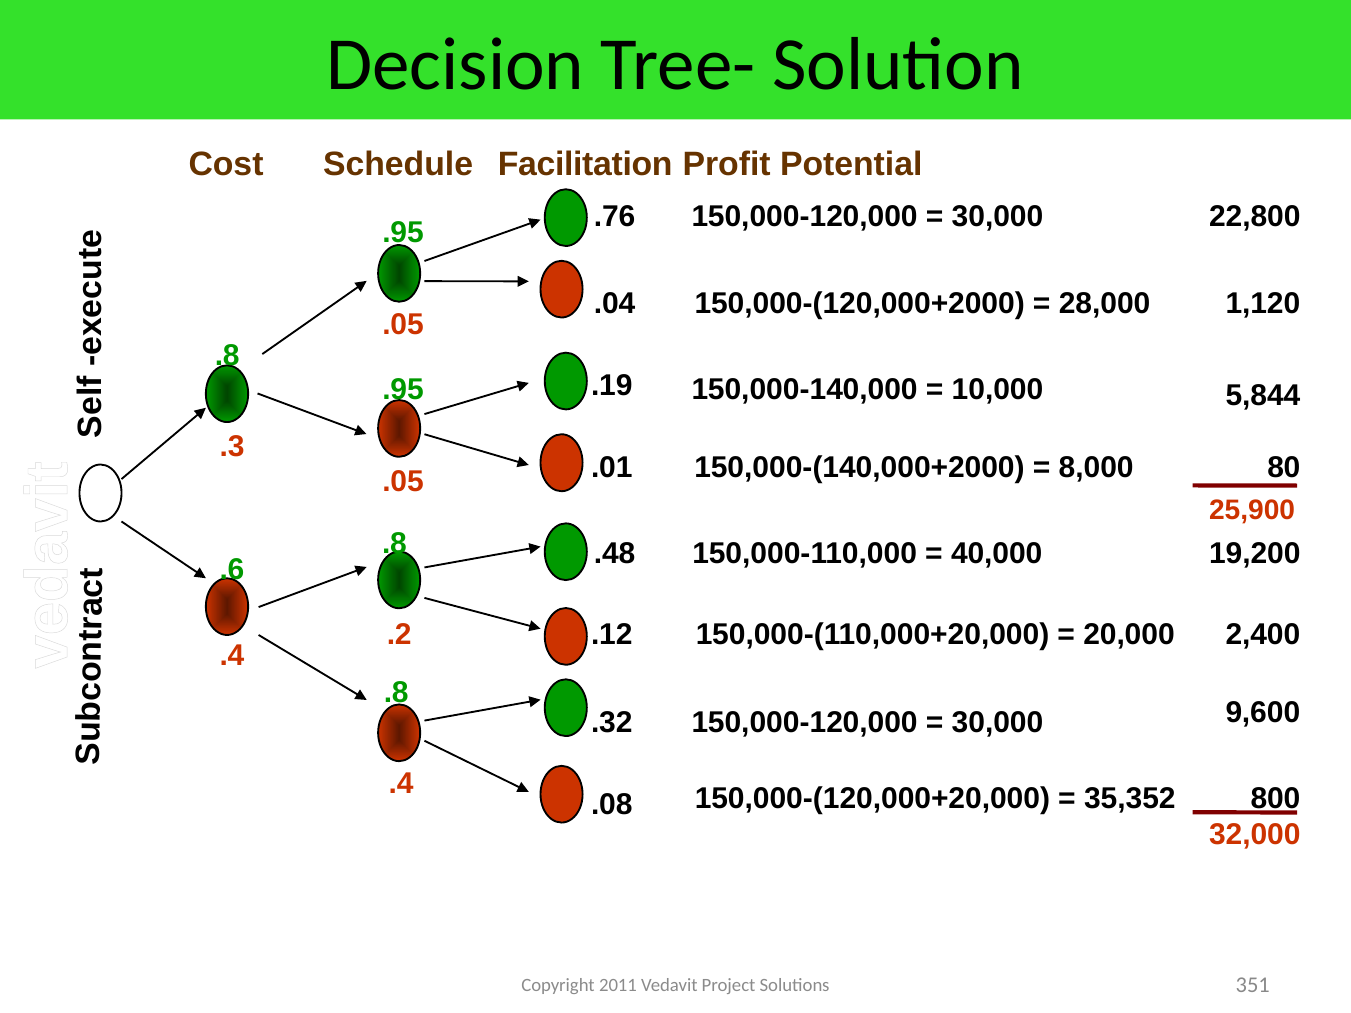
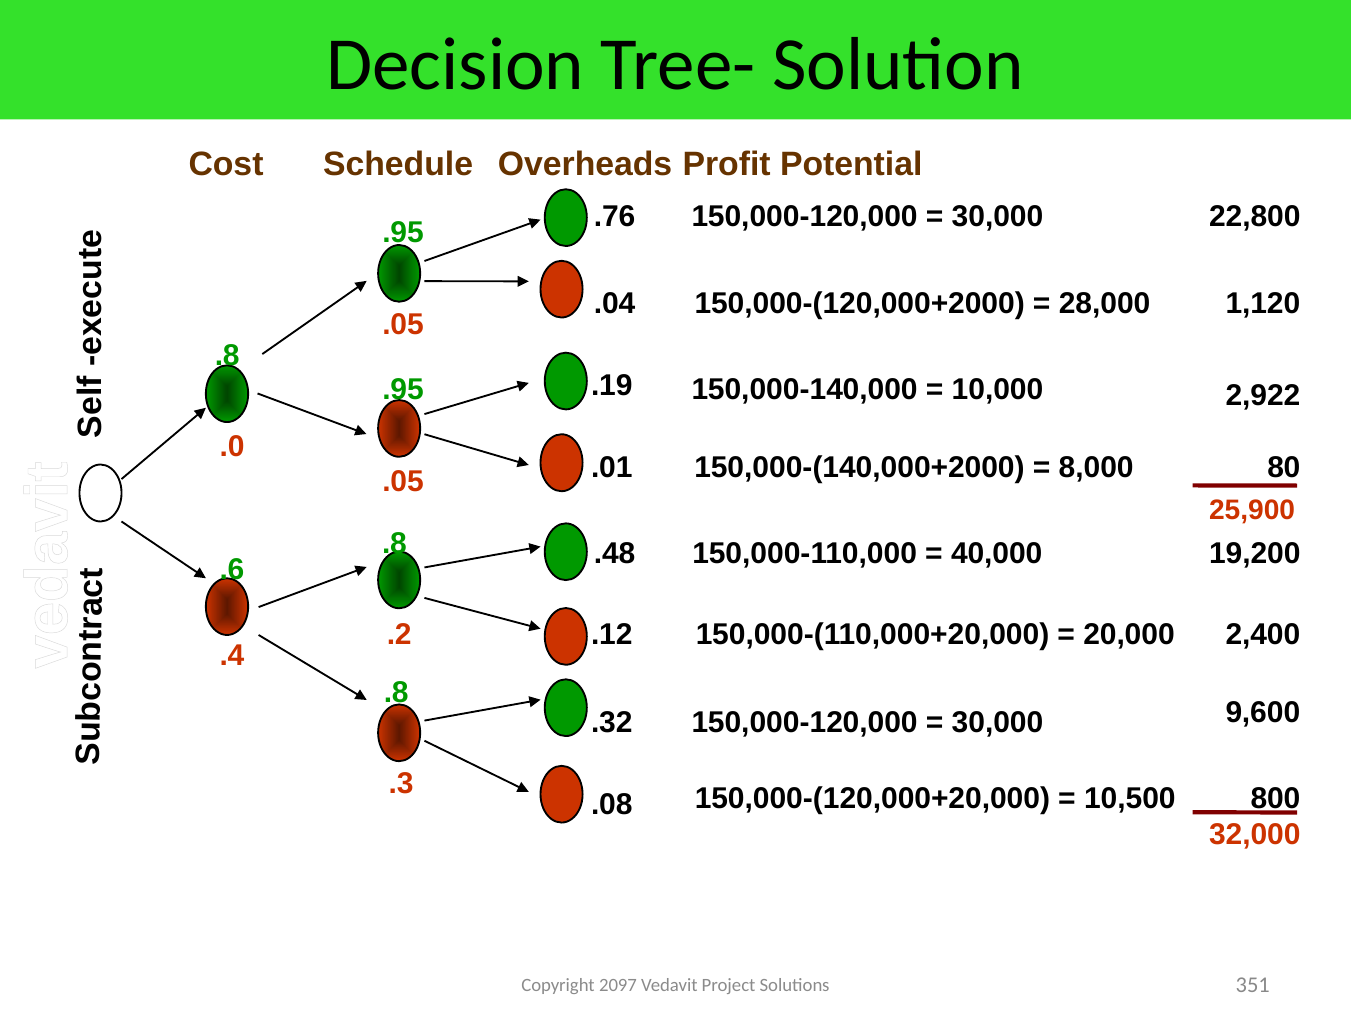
Facilitation: Facilitation -> Overheads
5,844: 5,844 -> 2,922
.3: .3 -> .0
.4 at (401, 784): .4 -> .3
35,352: 35,352 -> 10,500
2011: 2011 -> 2097
